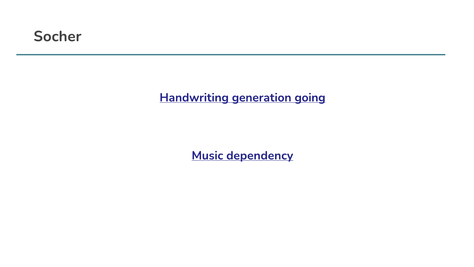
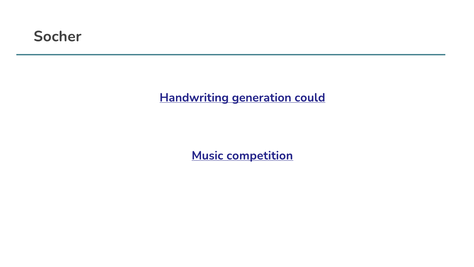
going: going -> could
dependency: dependency -> competition
